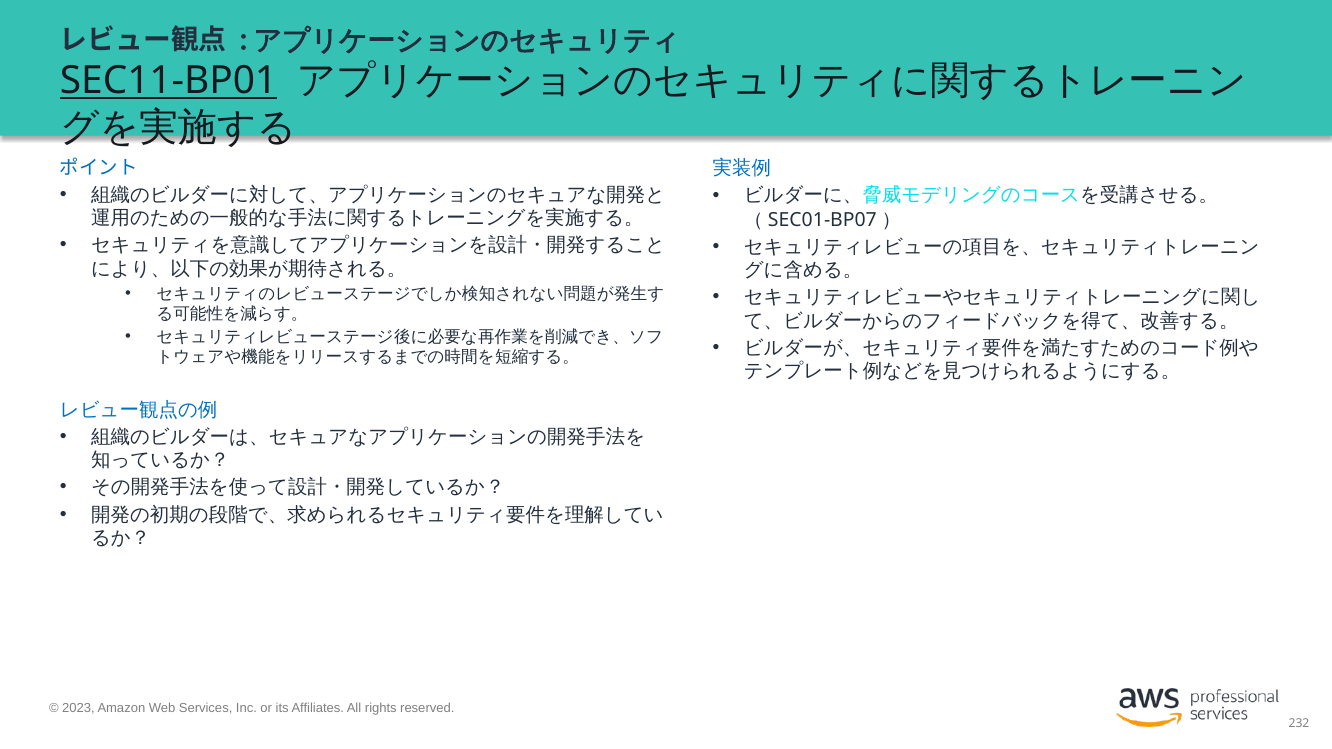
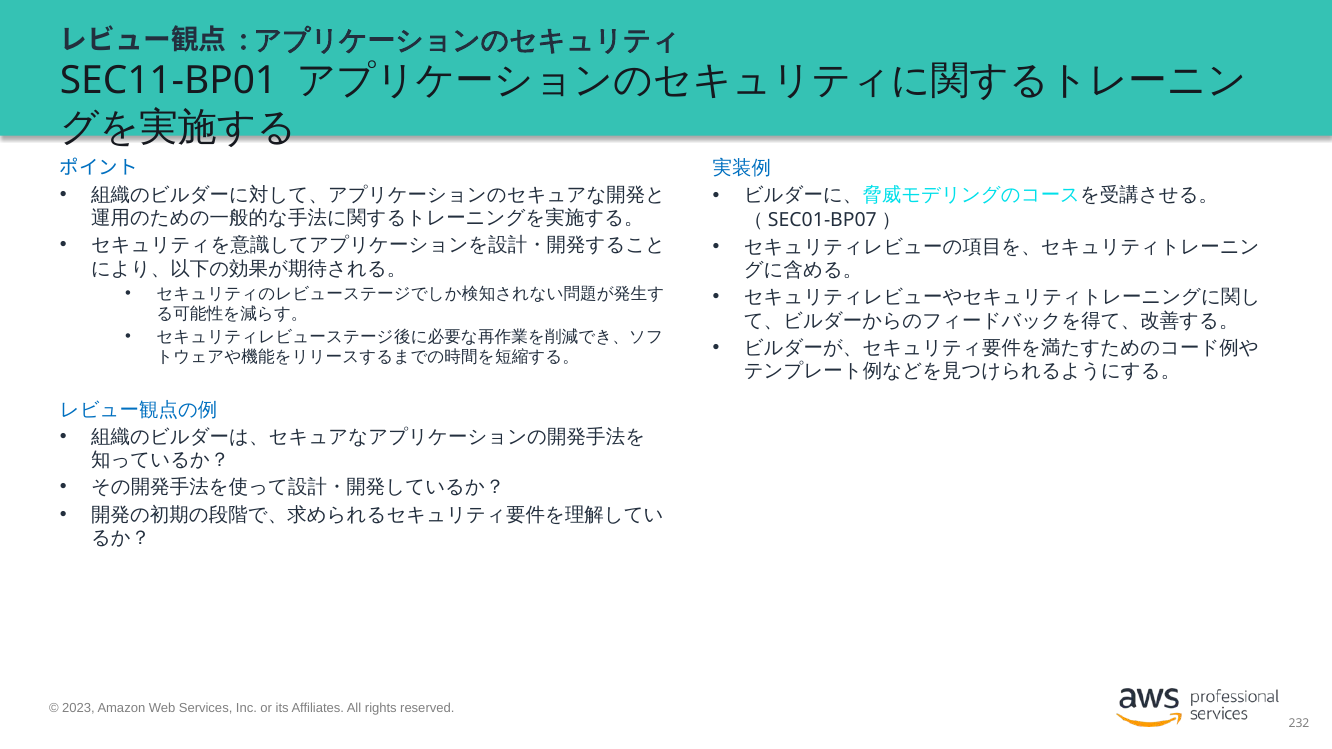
SEC11-BP01 underline: present -> none
